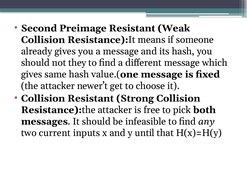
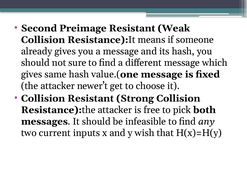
they: they -> sure
until: until -> wish
